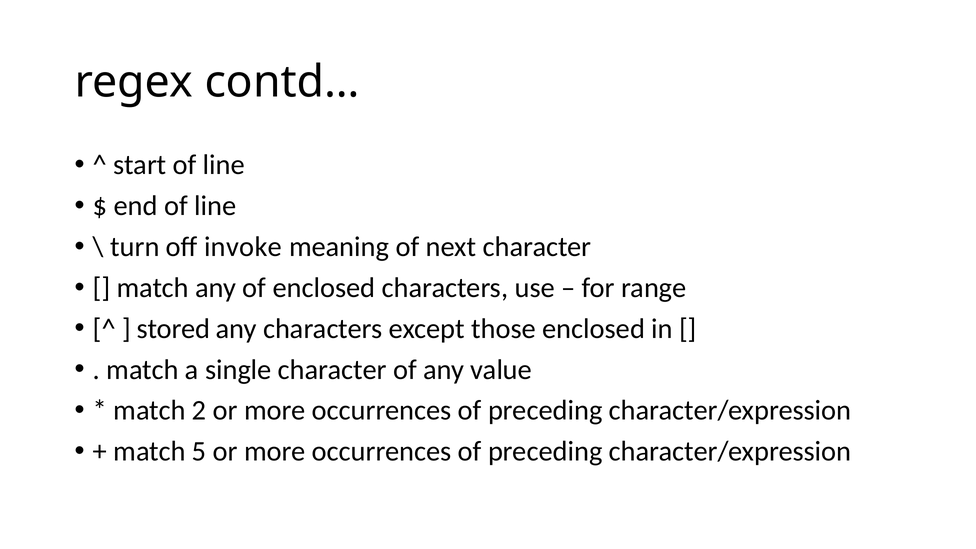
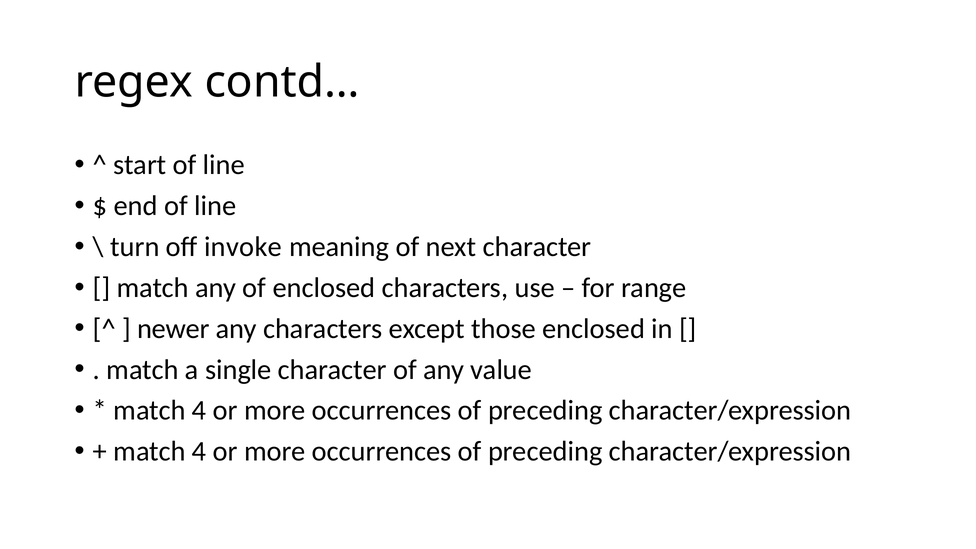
stored: stored -> newer
2 at (199, 411): 2 -> 4
5 at (199, 451): 5 -> 4
